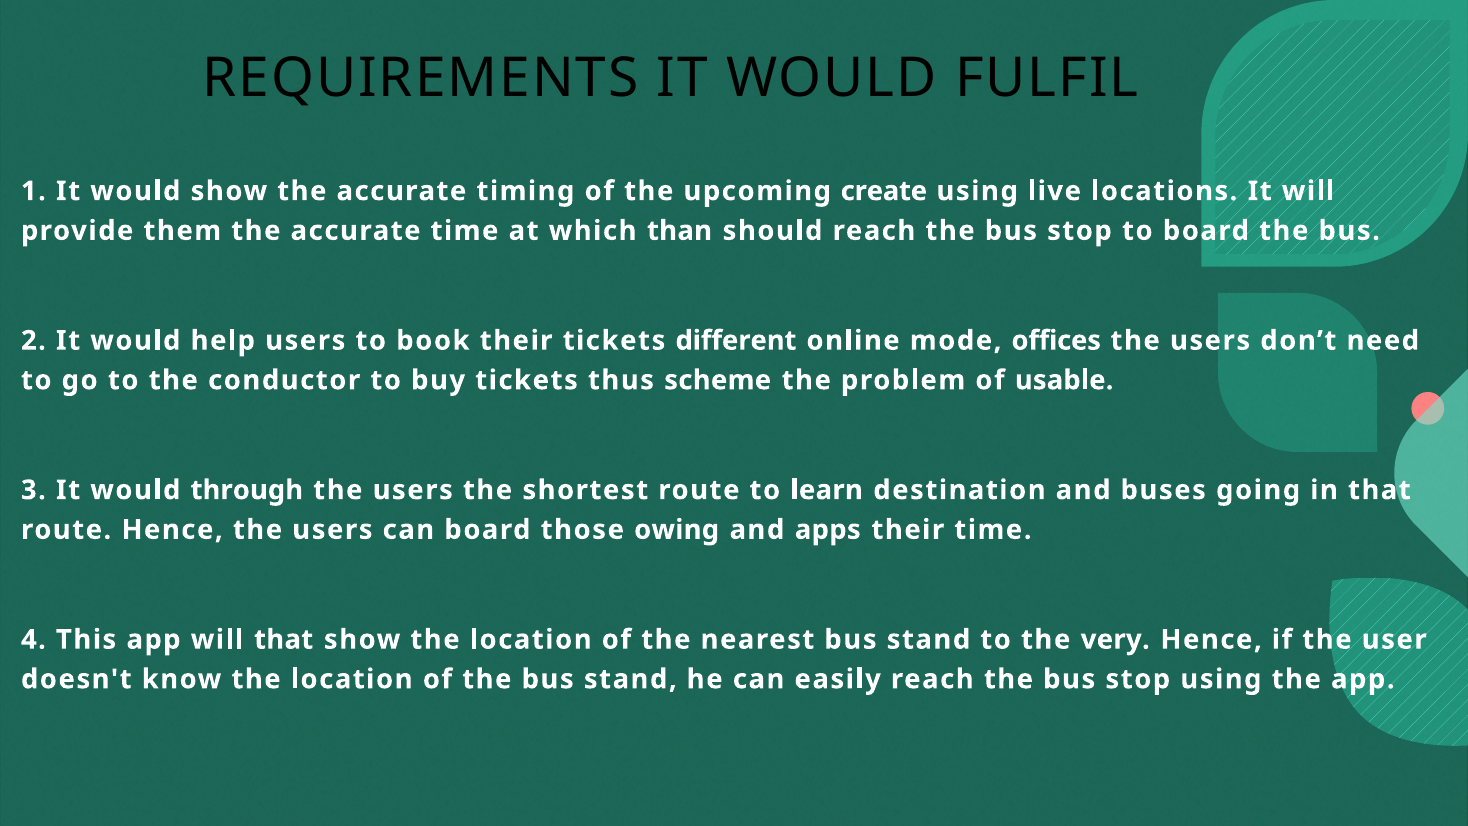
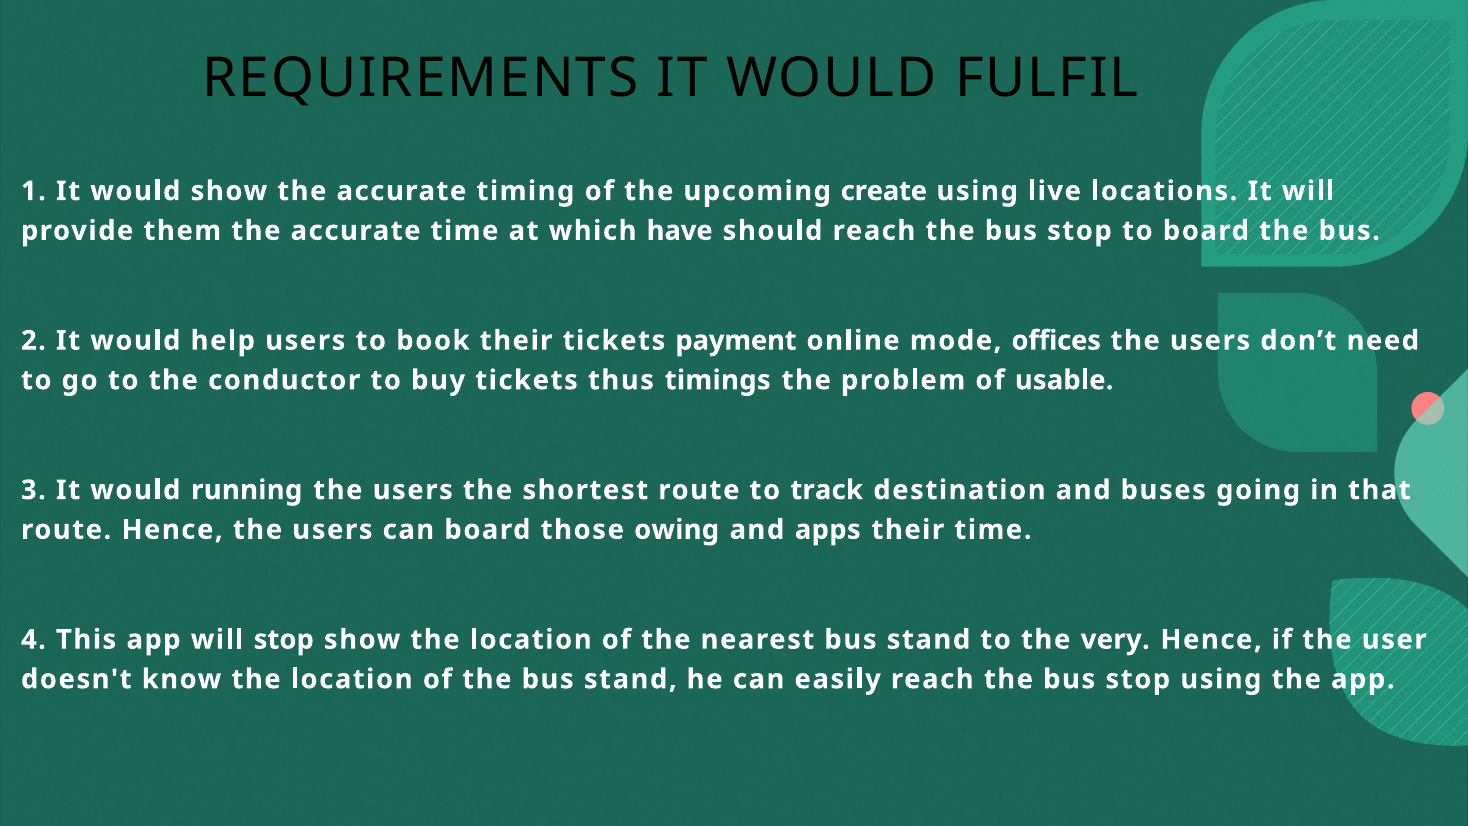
than: than -> have
different: different -> payment
scheme: scheme -> timings
through: through -> running
learn: learn -> track
will that: that -> stop
